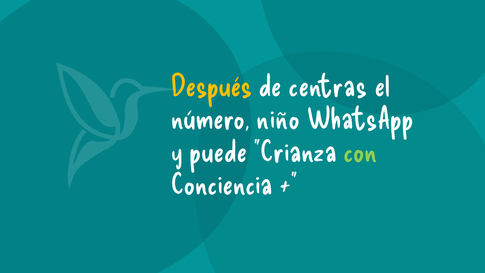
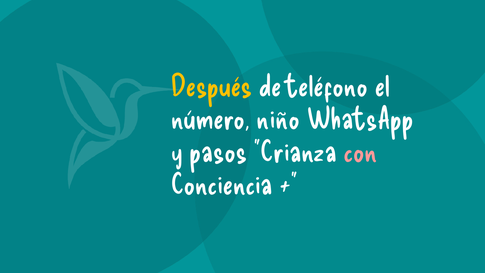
centras: centras -> teléfono
puede: puede -> pasos
con colour: light green -> pink
